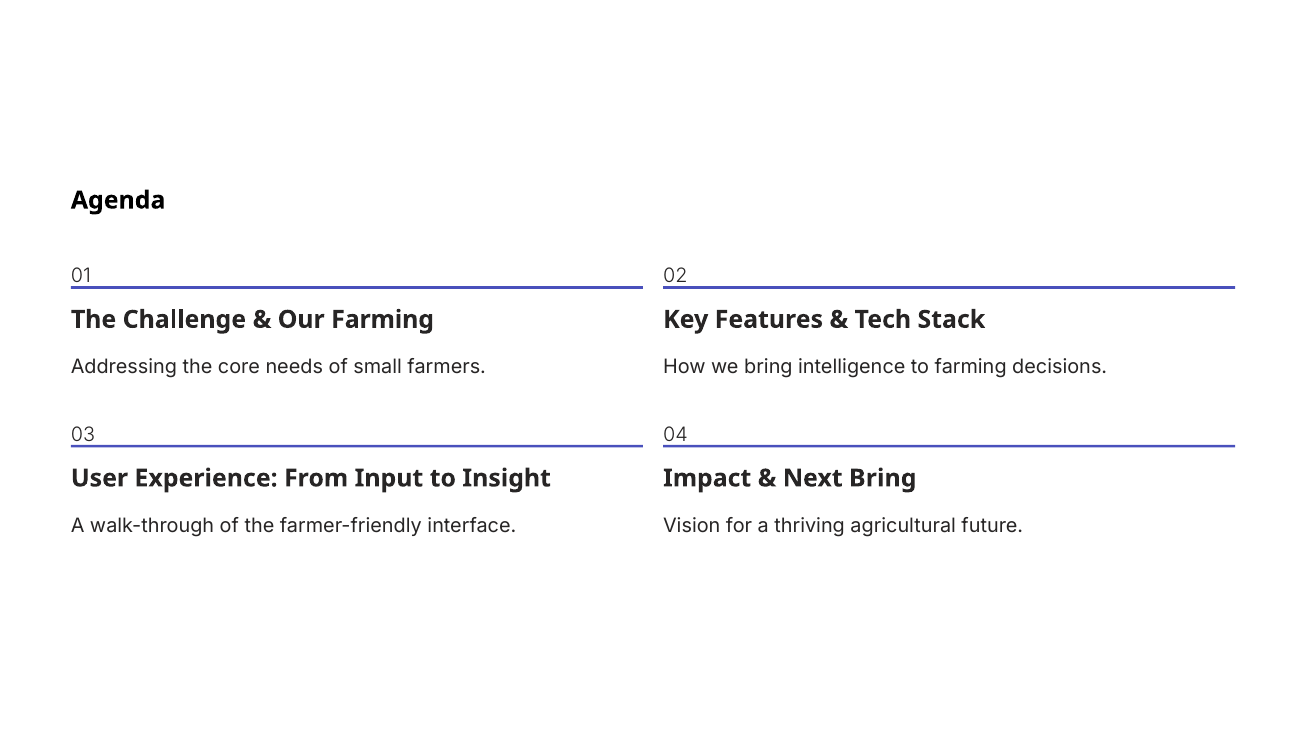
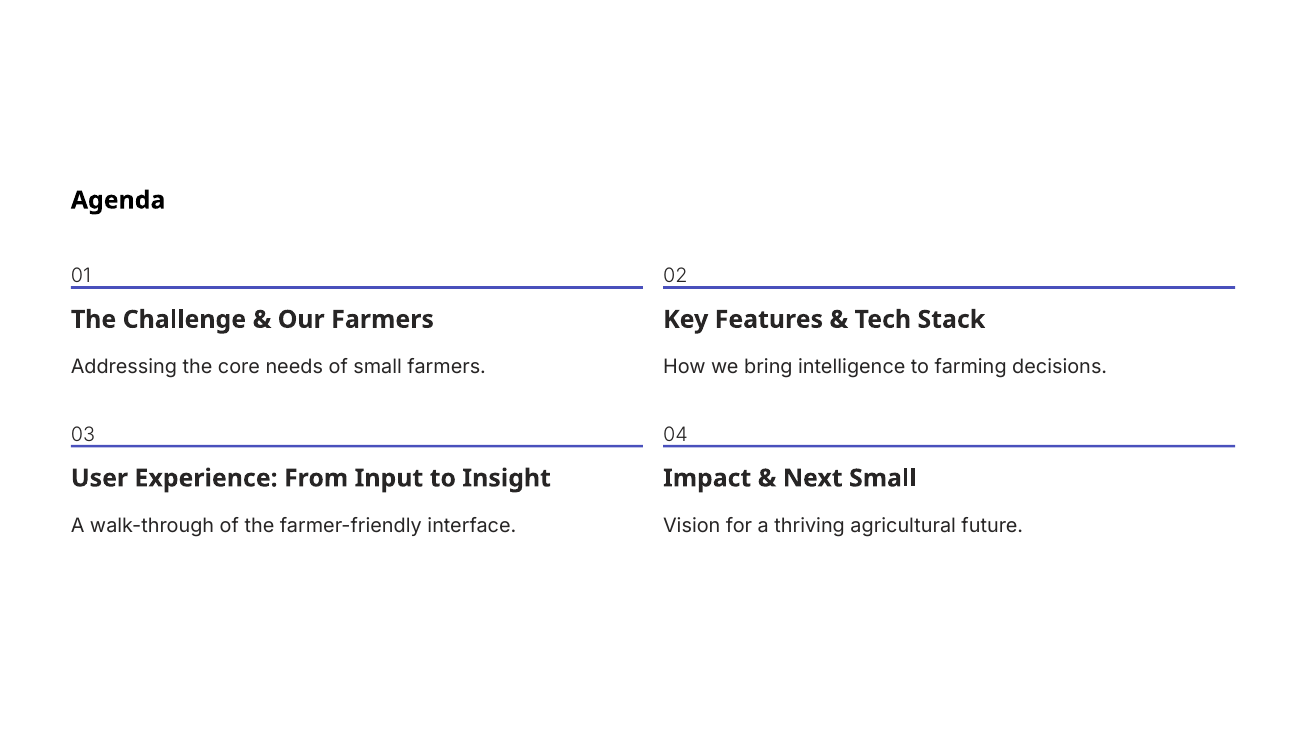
Our Farming: Farming -> Farmers
Next Bring: Bring -> Small
